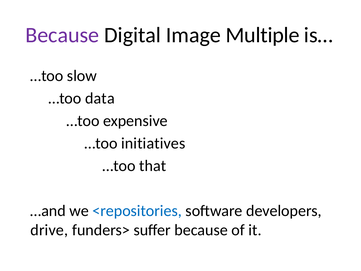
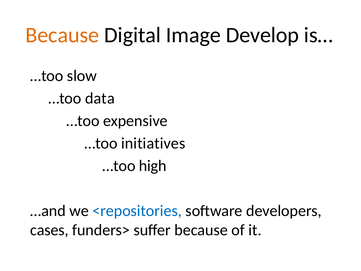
Because at (62, 35) colour: purple -> orange
Multiple: Multiple -> Develop
that: that -> high
drive: drive -> cases
